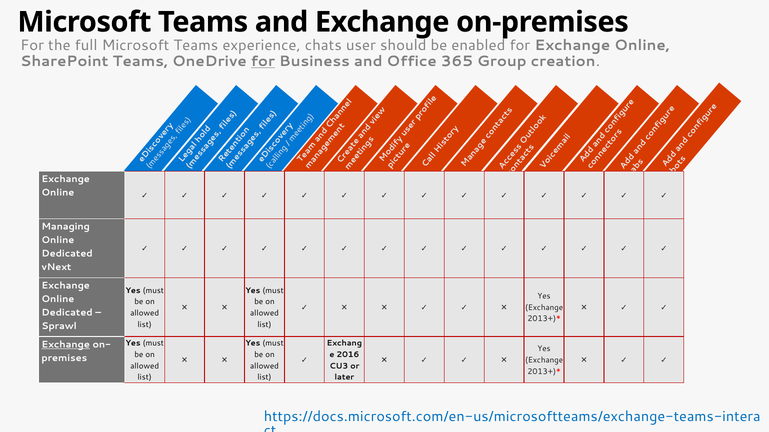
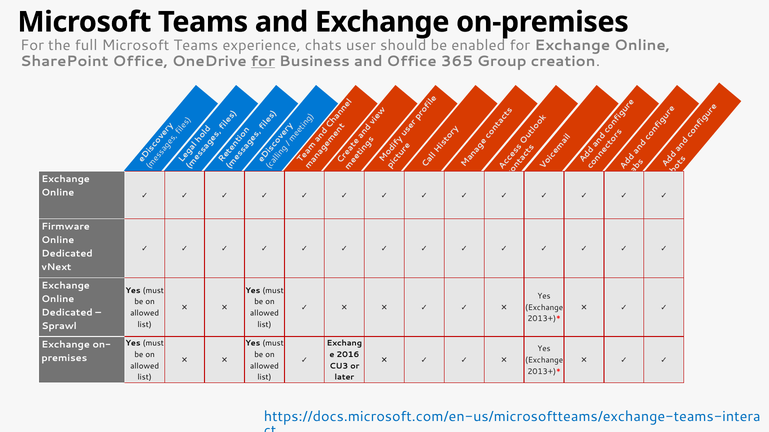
SharePoint Teams: Teams -> Office
Managing: Managing -> Firmware
Exchange at (66, 345) underline: present -> none
